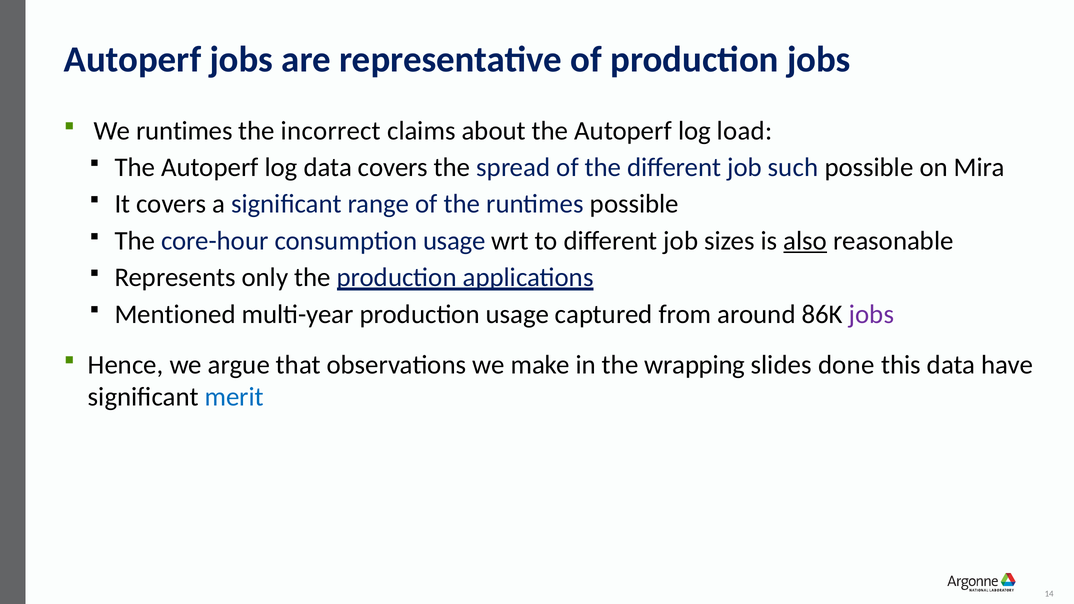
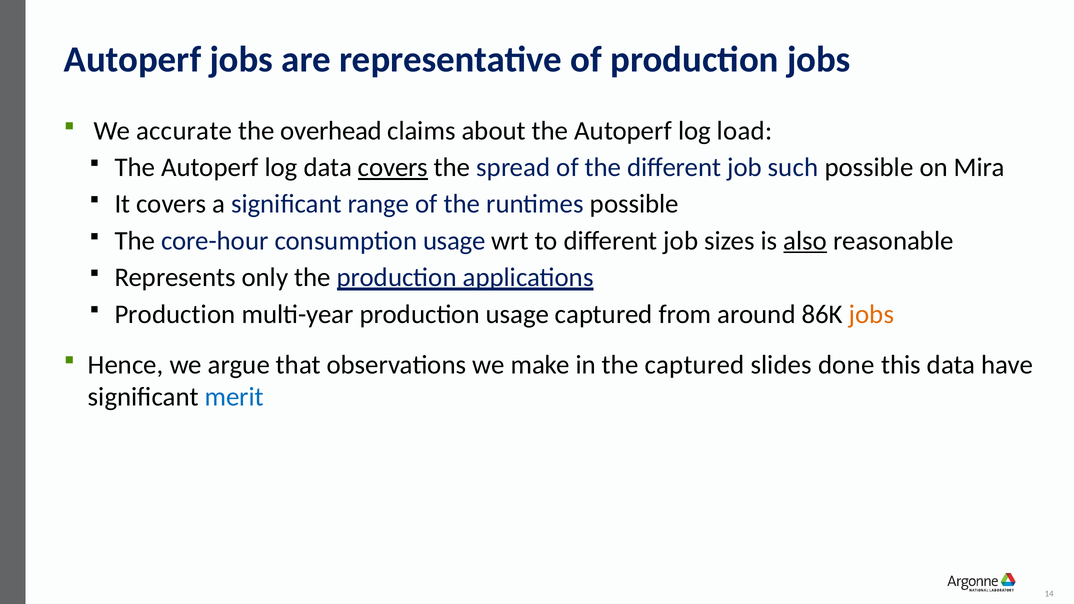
We runtimes: runtimes -> accurate
incorrect: incorrect -> overhead
covers at (393, 167) underline: none -> present
Mentioned at (175, 314): Mentioned -> Production
jobs at (871, 314) colour: purple -> orange
the wrapping: wrapping -> captured
